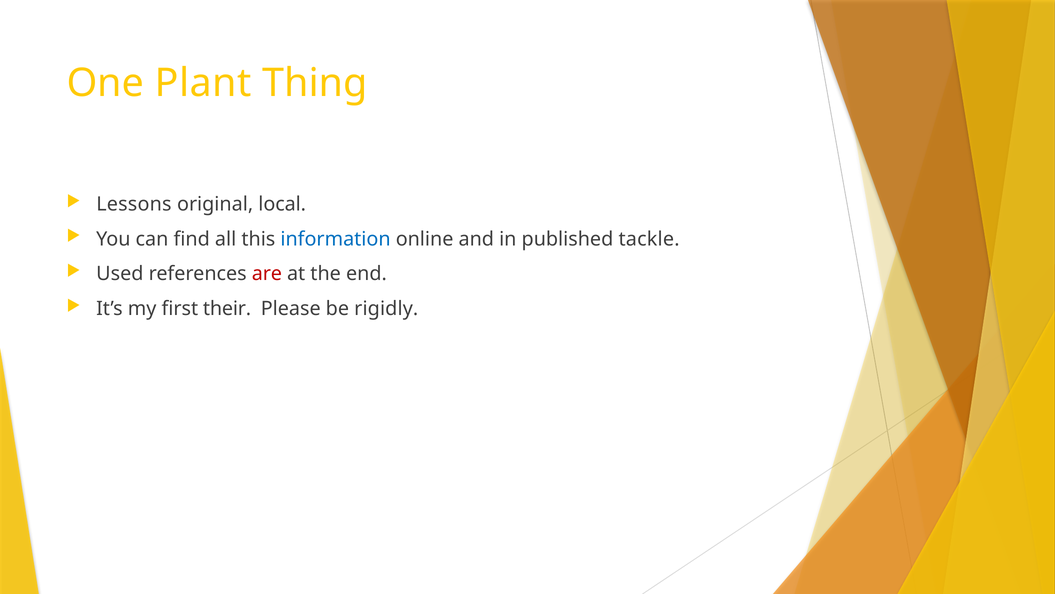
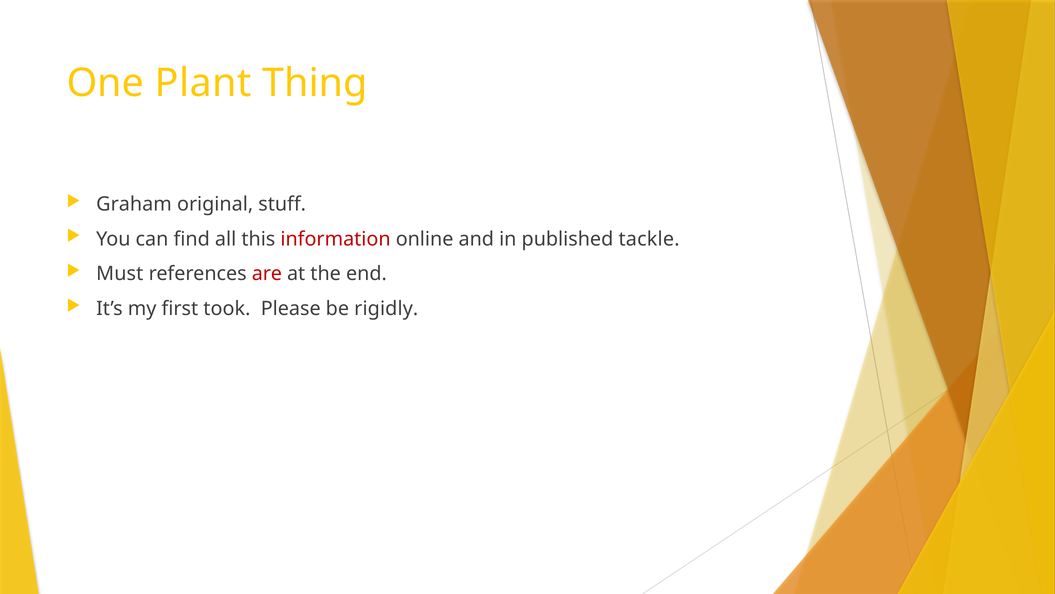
Lessons: Lessons -> Graham
local: local -> stuff
information colour: blue -> red
Used: Used -> Must
their: their -> took
